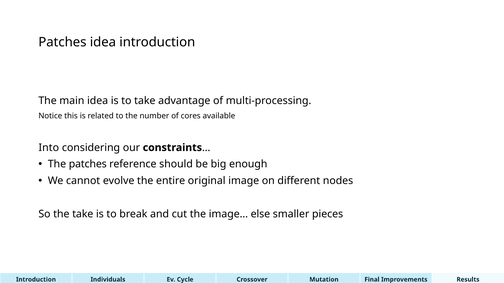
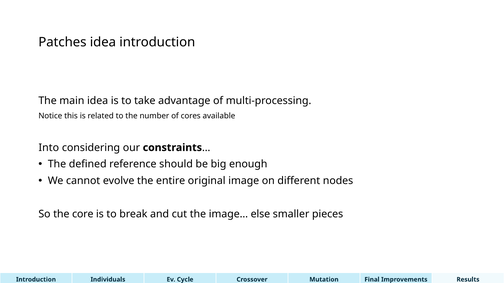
The patches: patches -> defined
the take: take -> core
